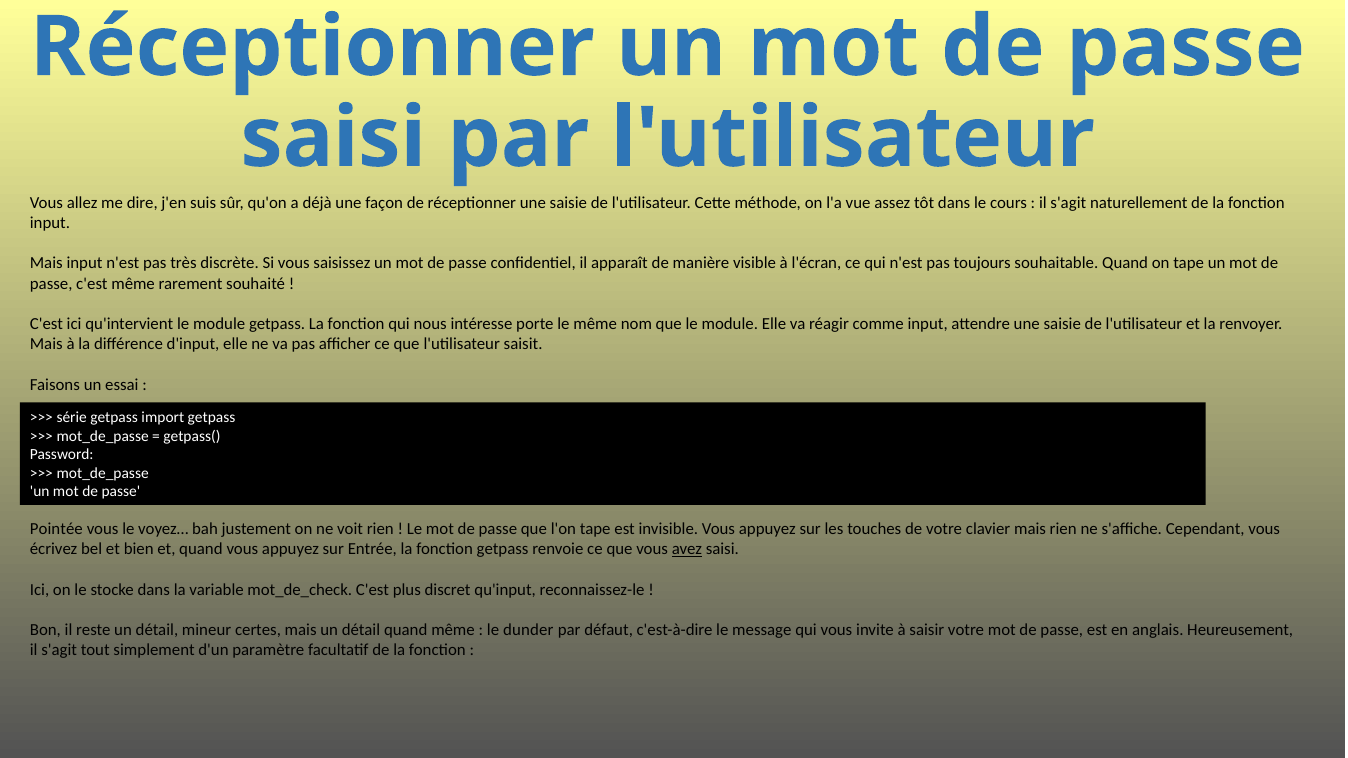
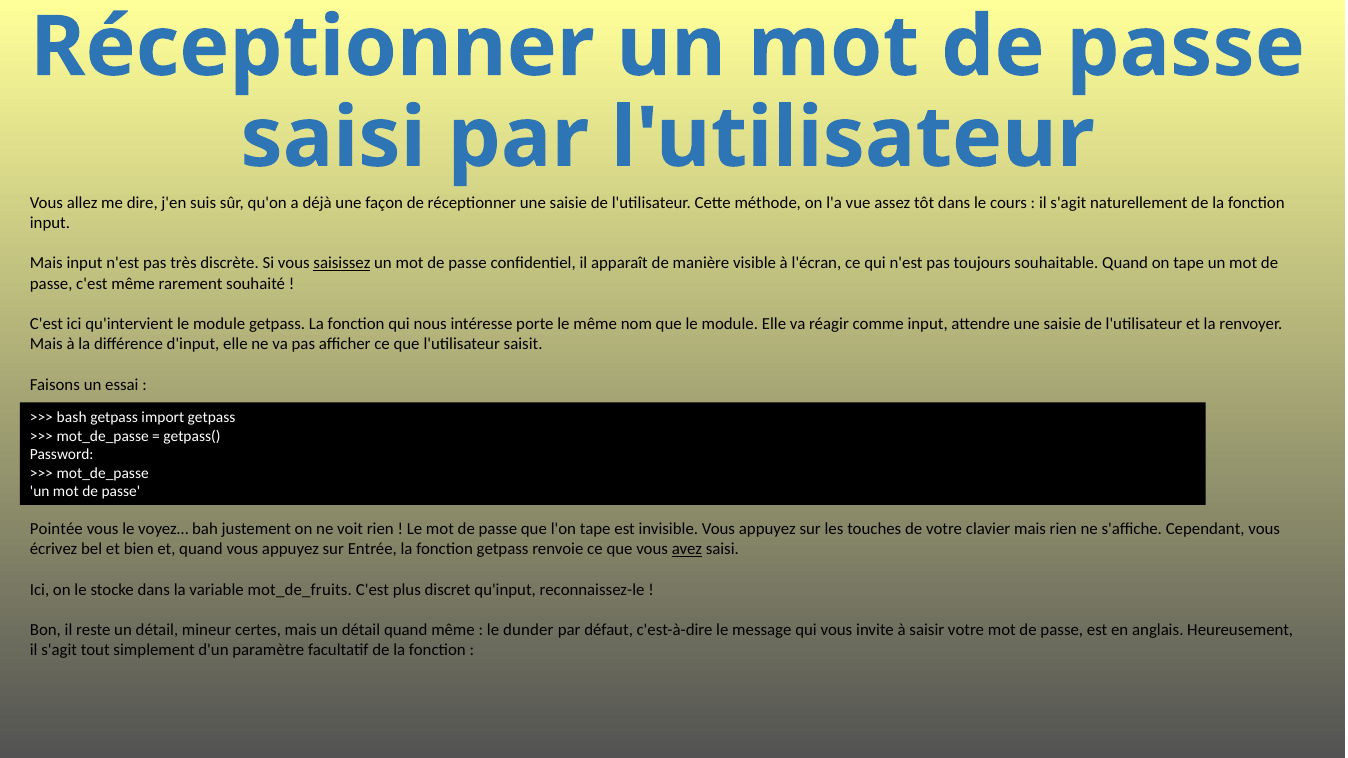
saisissez underline: none -> present
série: série -> bash
mot_de_check: mot_de_check -> mot_de_fruits
